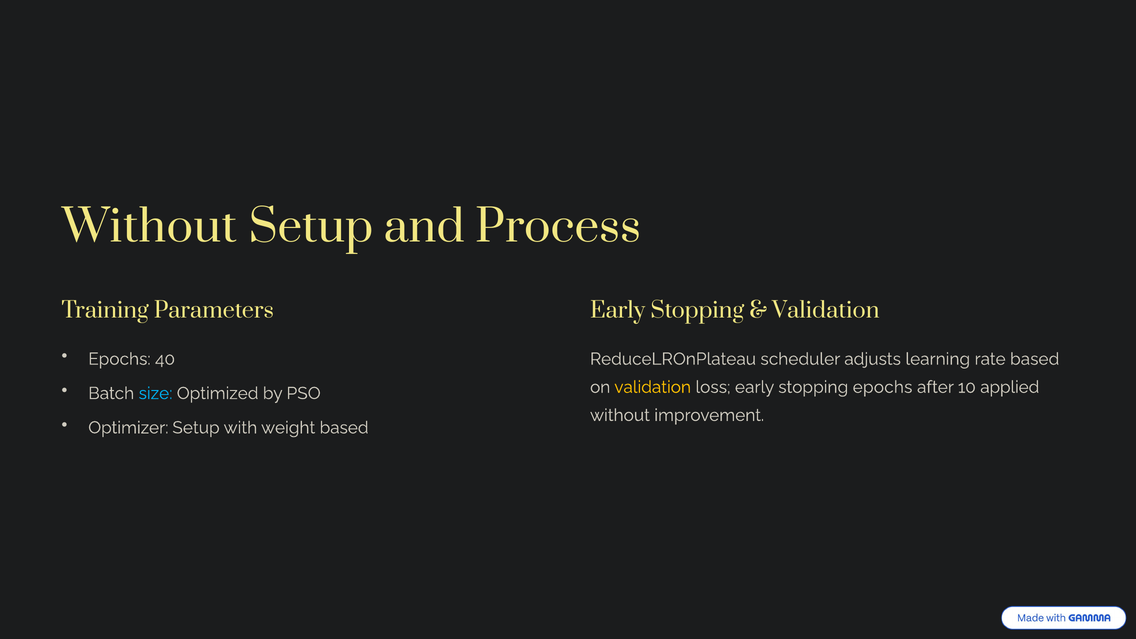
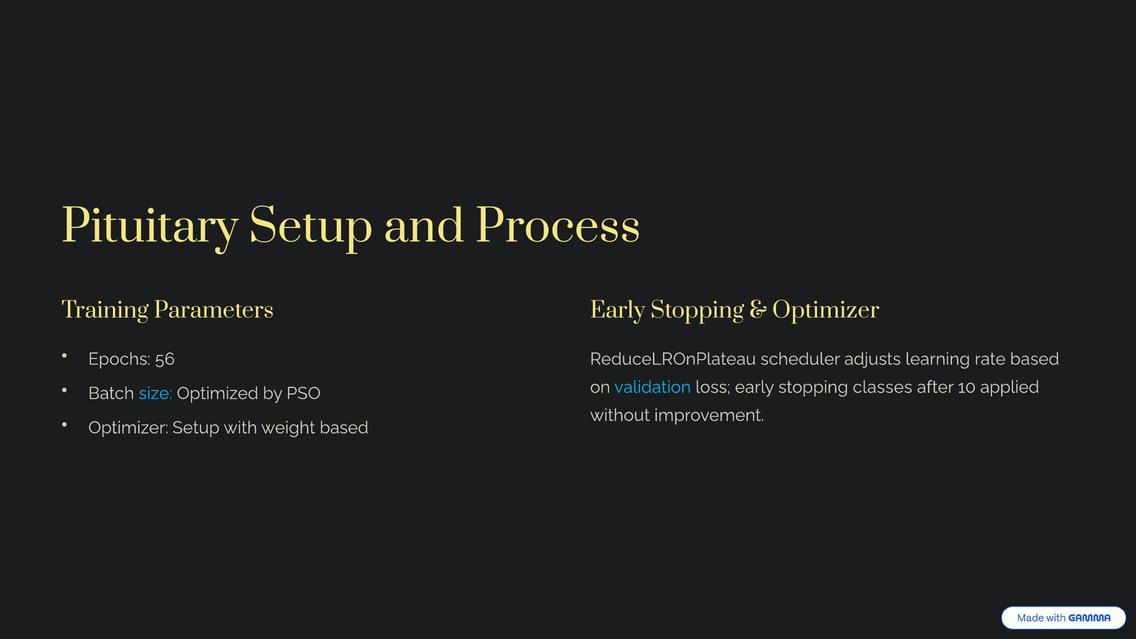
Without at (150, 227): Without -> Pituitary
Validation at (826, 311): Validation -> Optimizer
40: 40 -> 56
validation at (653, 387) colour: yellow -> light blue
stopping epochs: epochs -> classes
